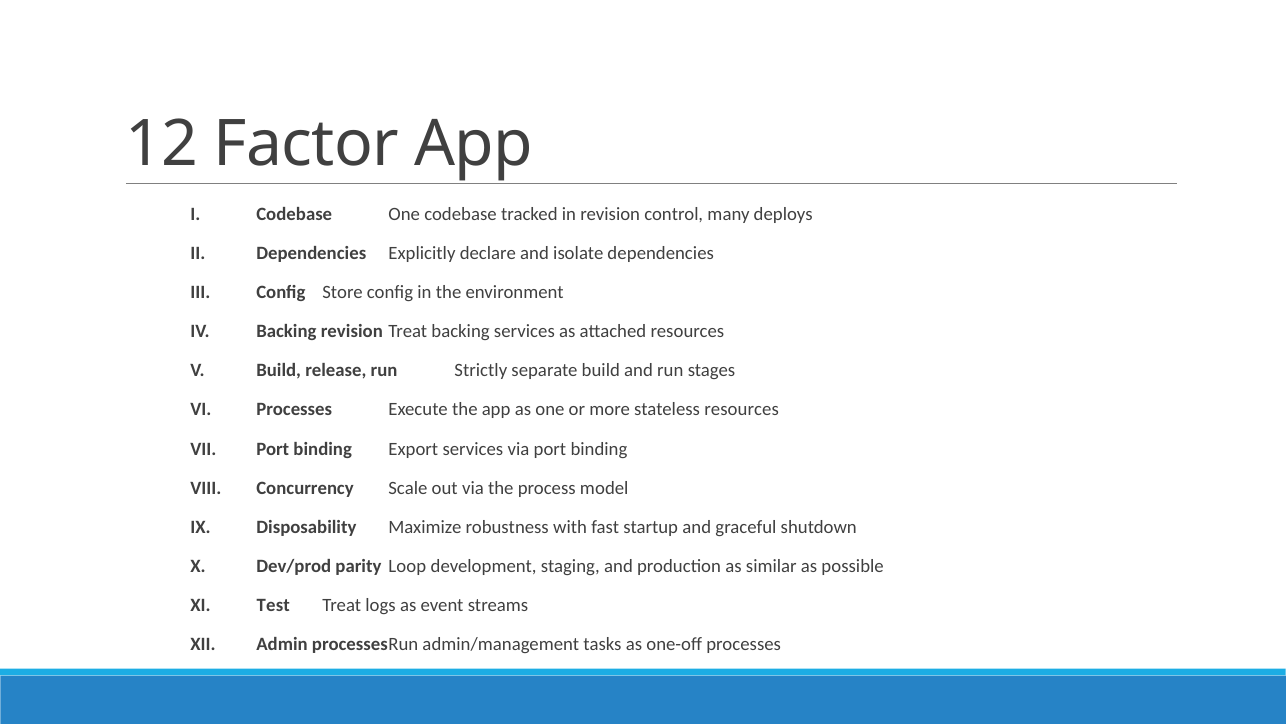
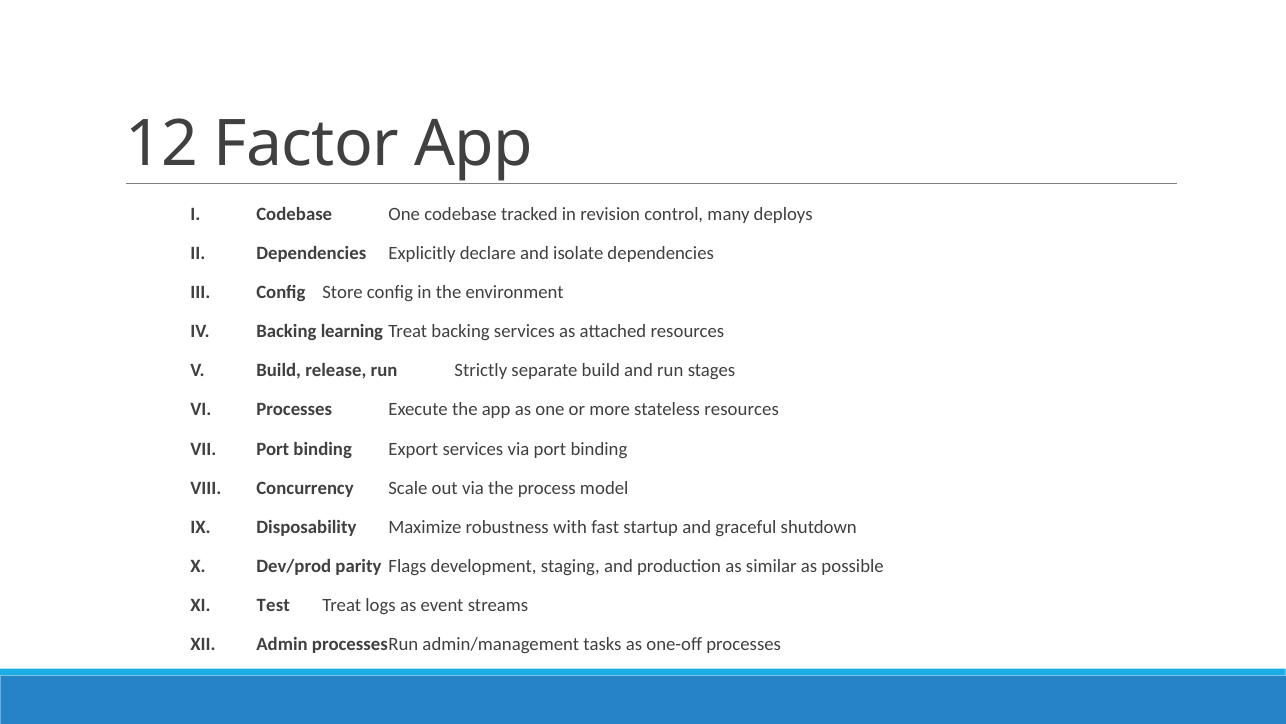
Backing revision: revision -> learning
Loop: Loop -> Flags
